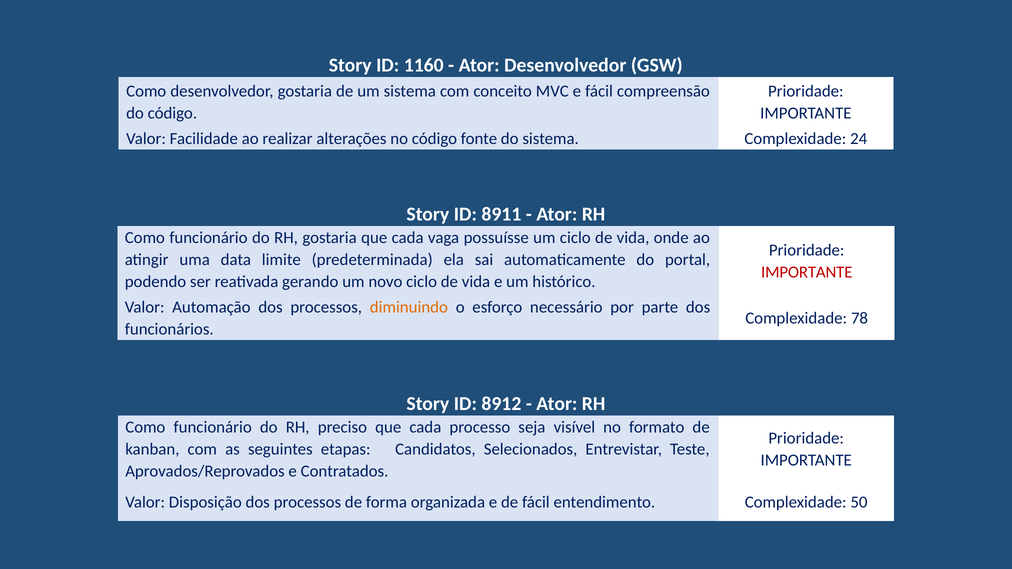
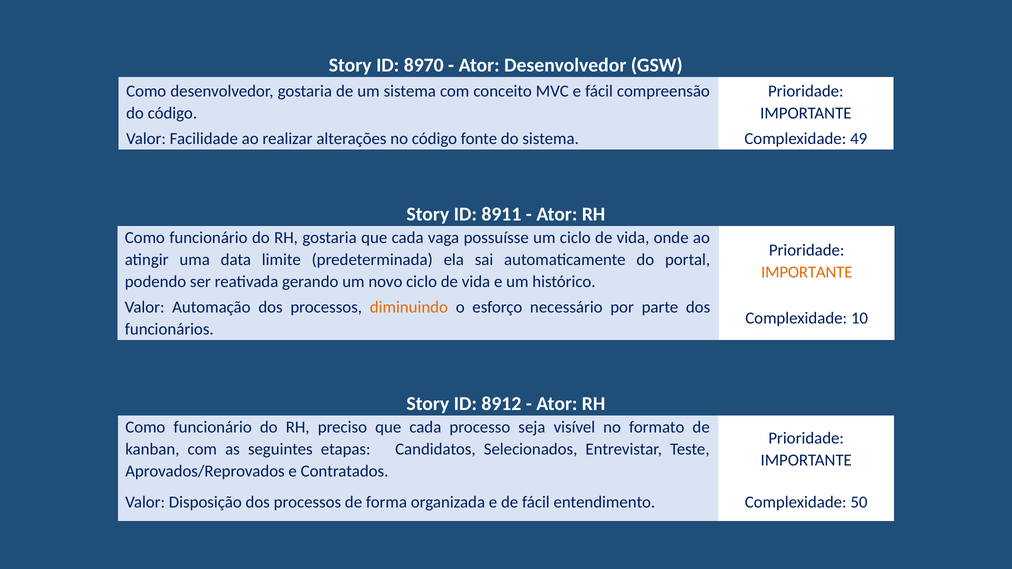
1160: 1160 -> 8970
24: 24 -> 49
IMPORTANTE at (807, 272) colour: red -> orange
78: 78 -> 10
